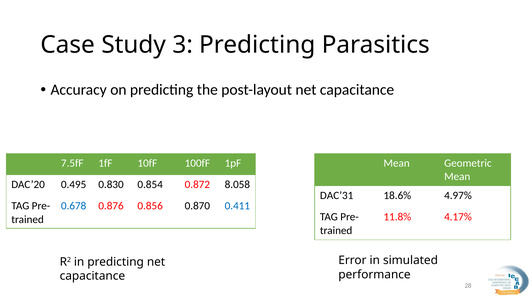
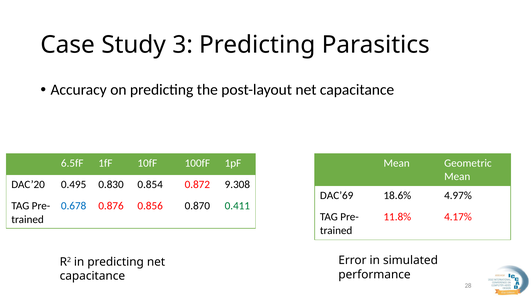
7.5fF: 7.5fF -> 6.5fF
8.058: 8.058 -> 9.308
DAC’31: DAC’31 -> DAC’69
0.411 colour: blue -> green
